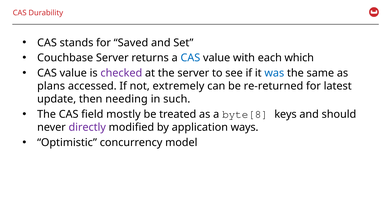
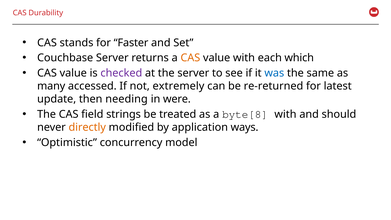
Saved: Saved -> Faster
CAS at (190, 58) colour: blue -> orange
plans: plans -> many
such: such -> were
mostly: mostly -> strings
byte[8 keys: keys -> with
directly colour: purple -> orange
